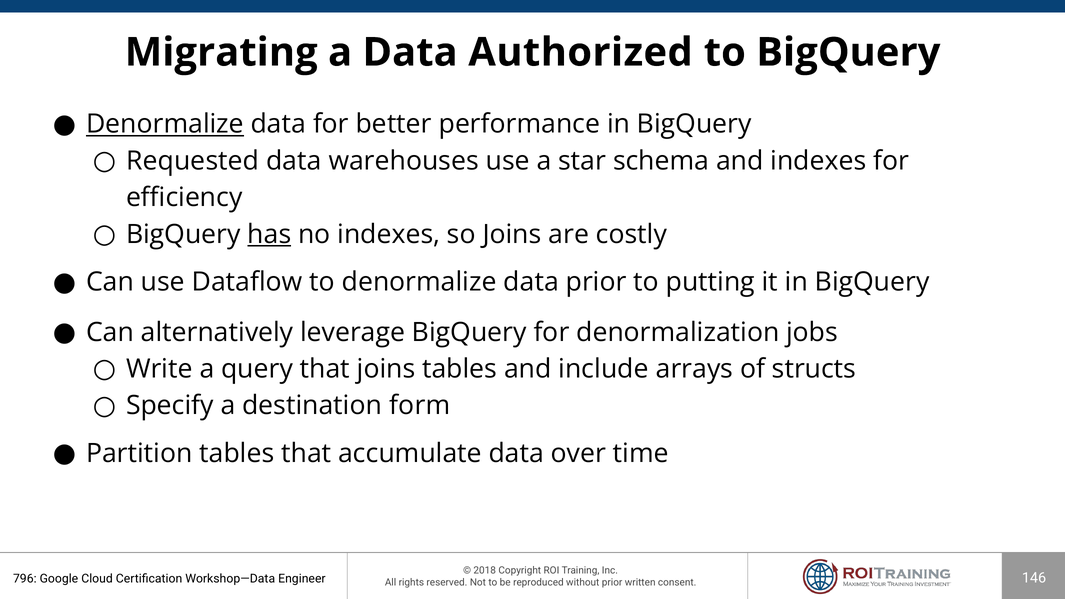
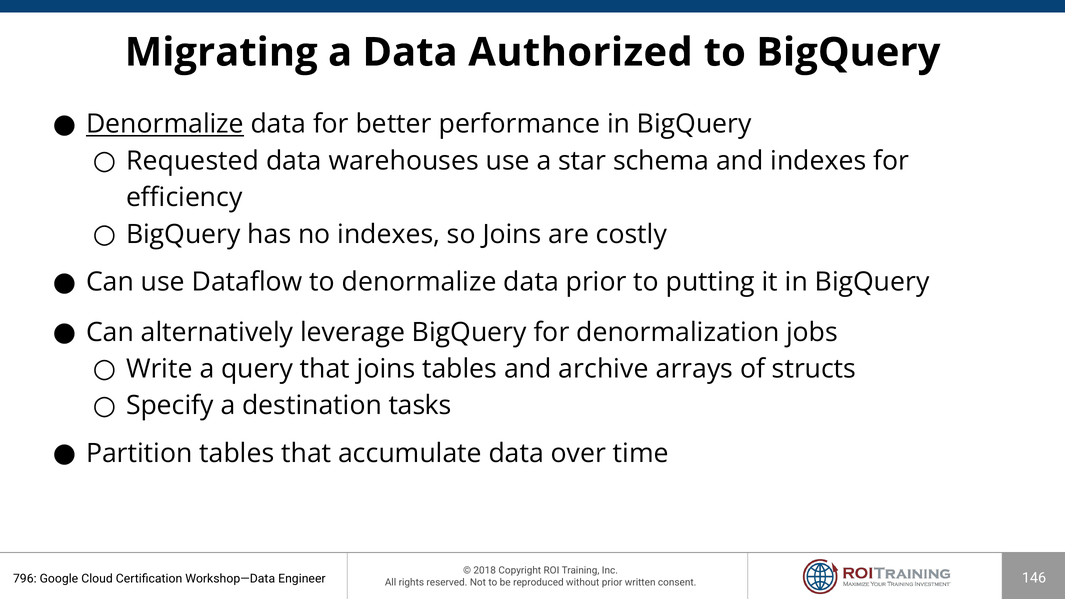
has underline: present -> none
include: include -> archive
form: form -> tasks
